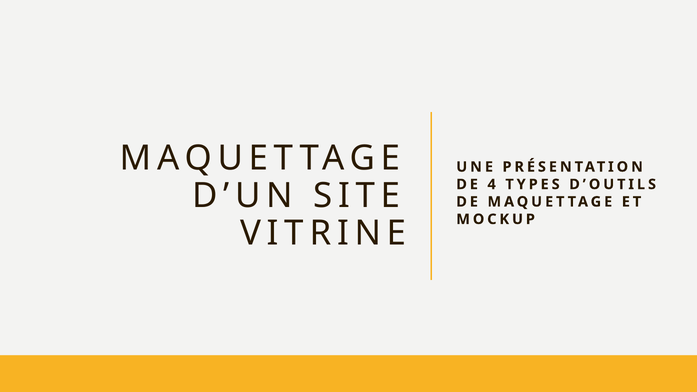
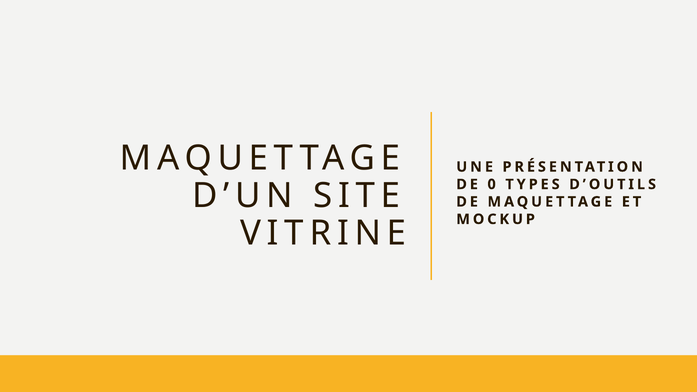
4: 4 -> 0
